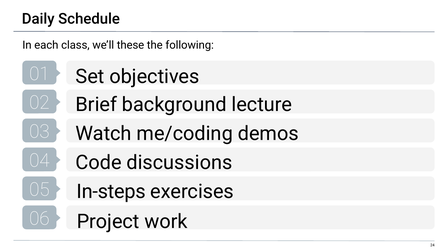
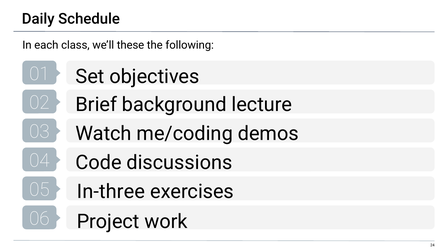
In-steps: In-steps -> In-three
